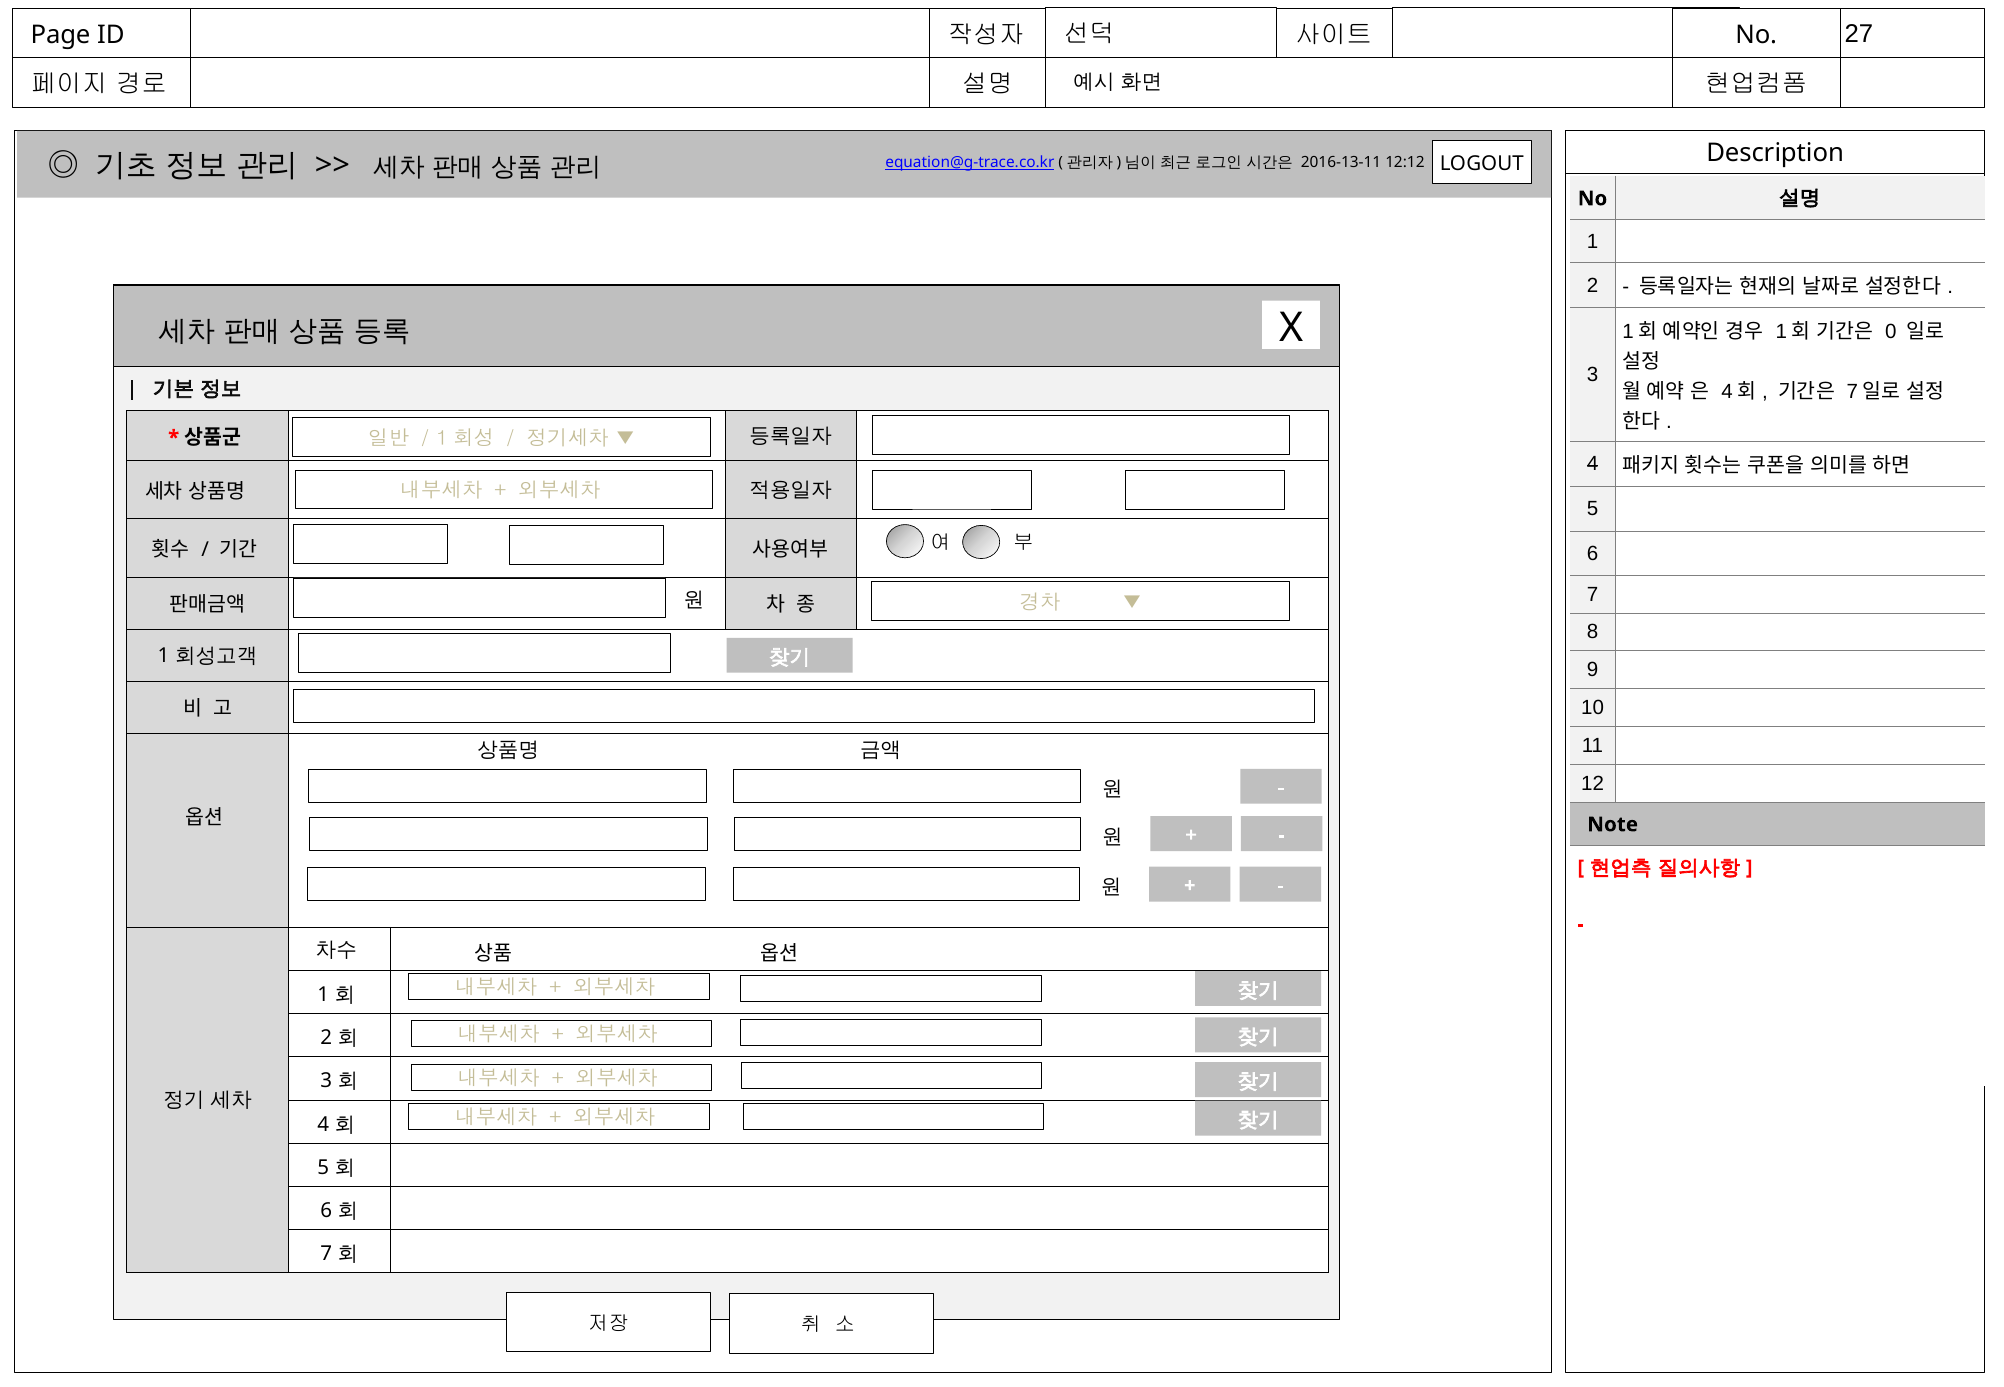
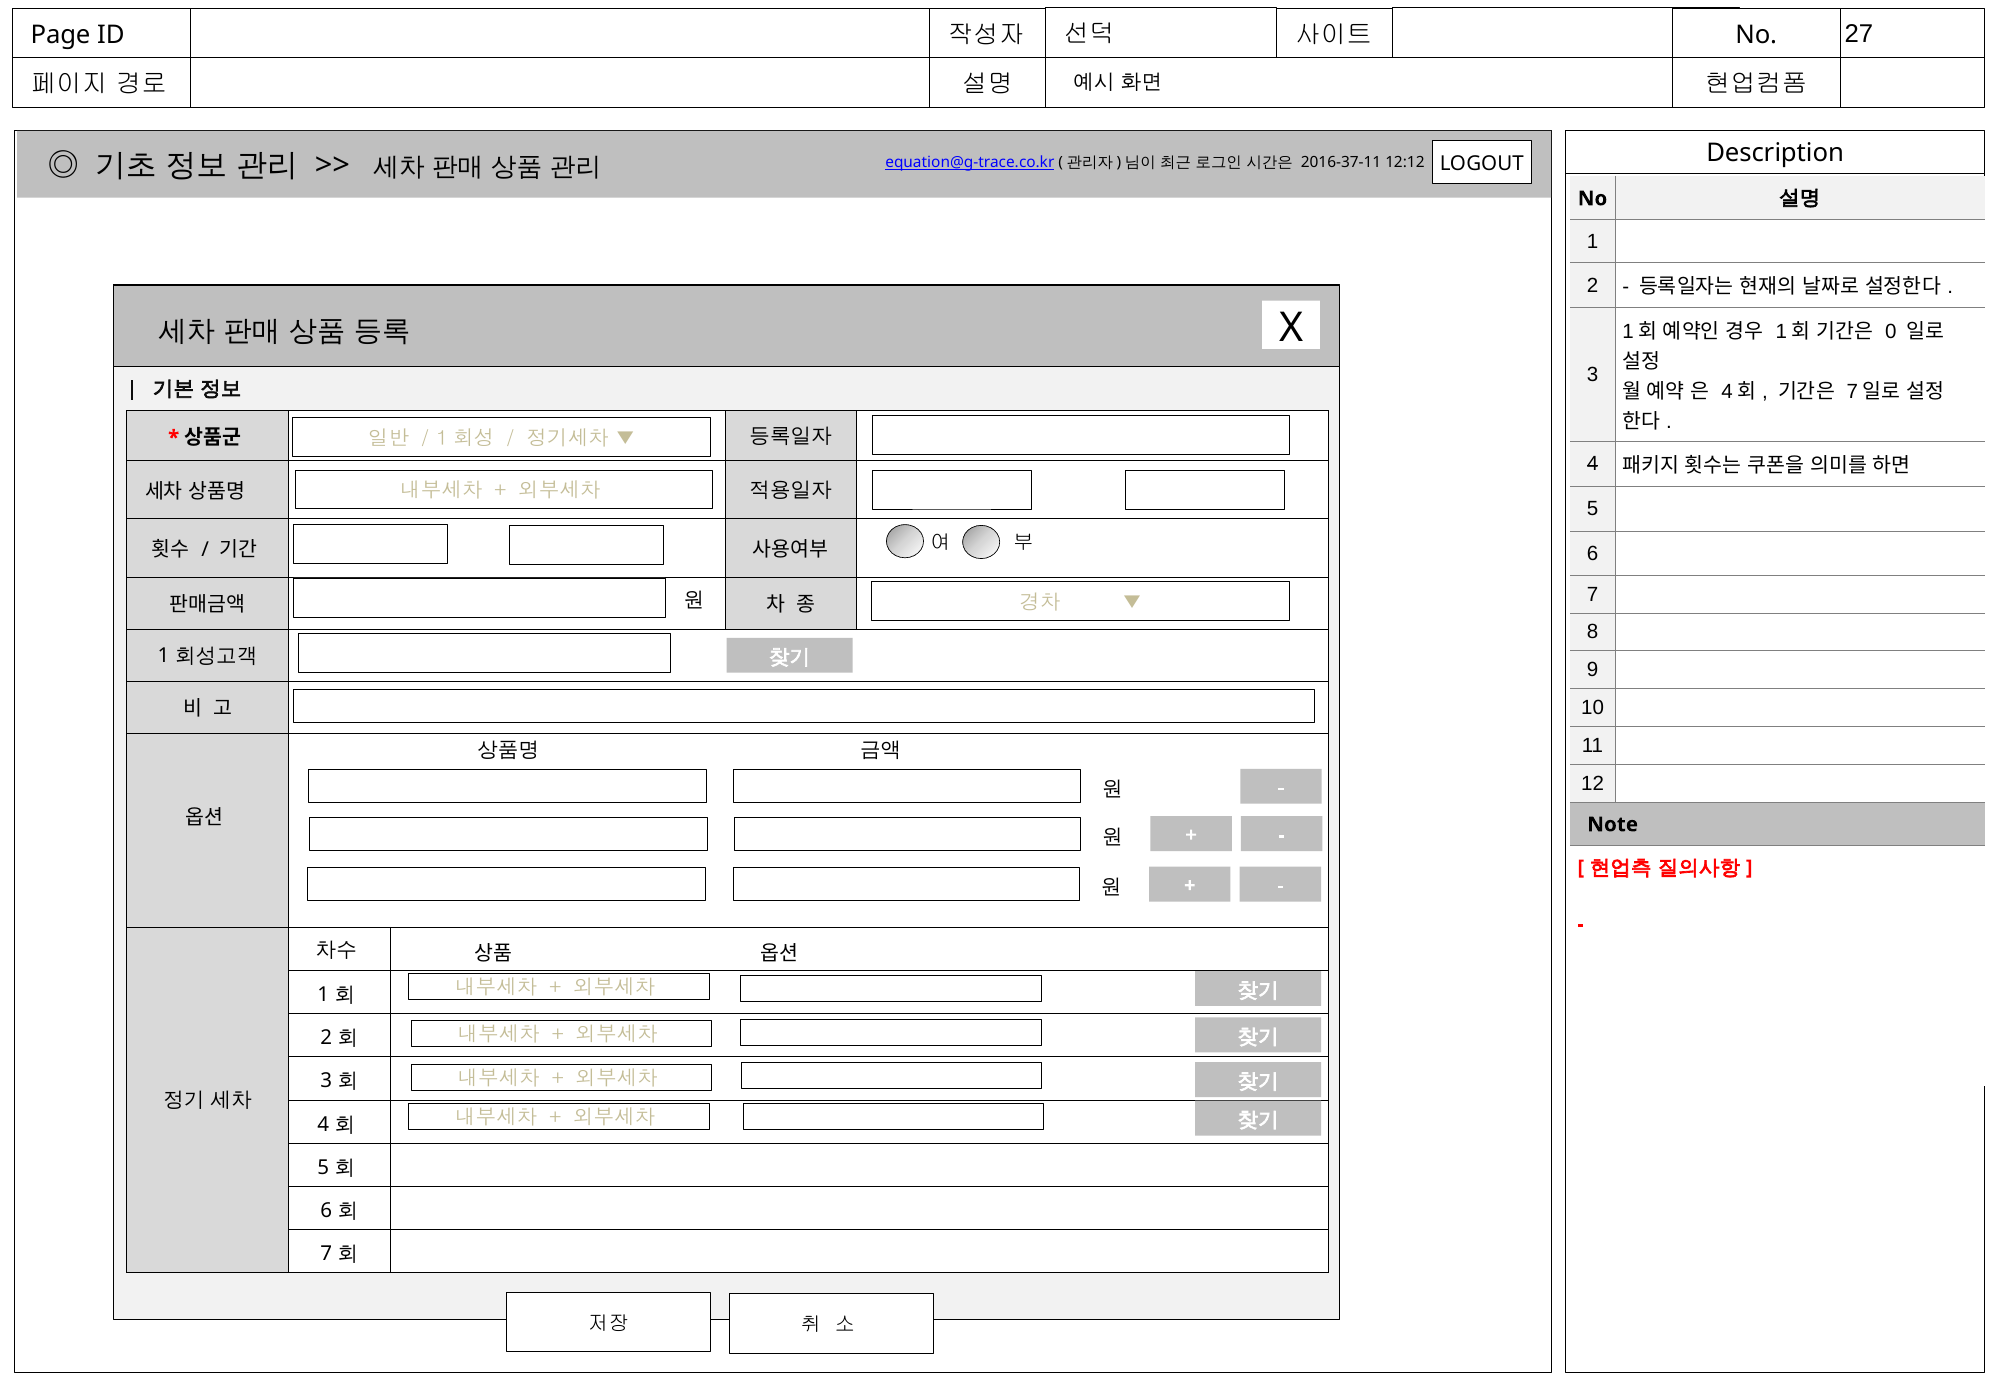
2016-13-11: 2016-13-11 -> 2016-37-11
